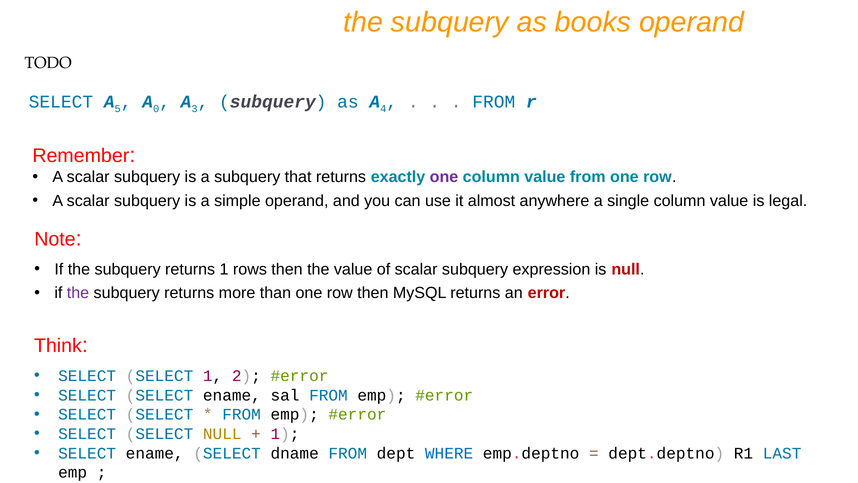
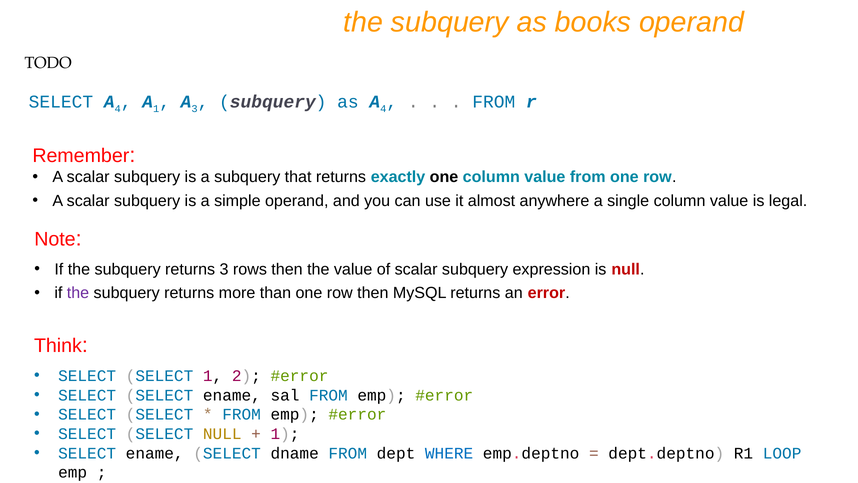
SELECT A 5: 5 -> 4
A 0: 0 -> 1
one at (444, 177) colour: purple -> black
returns 1: 1 -> 3
LAST: LAST -> LOOP
